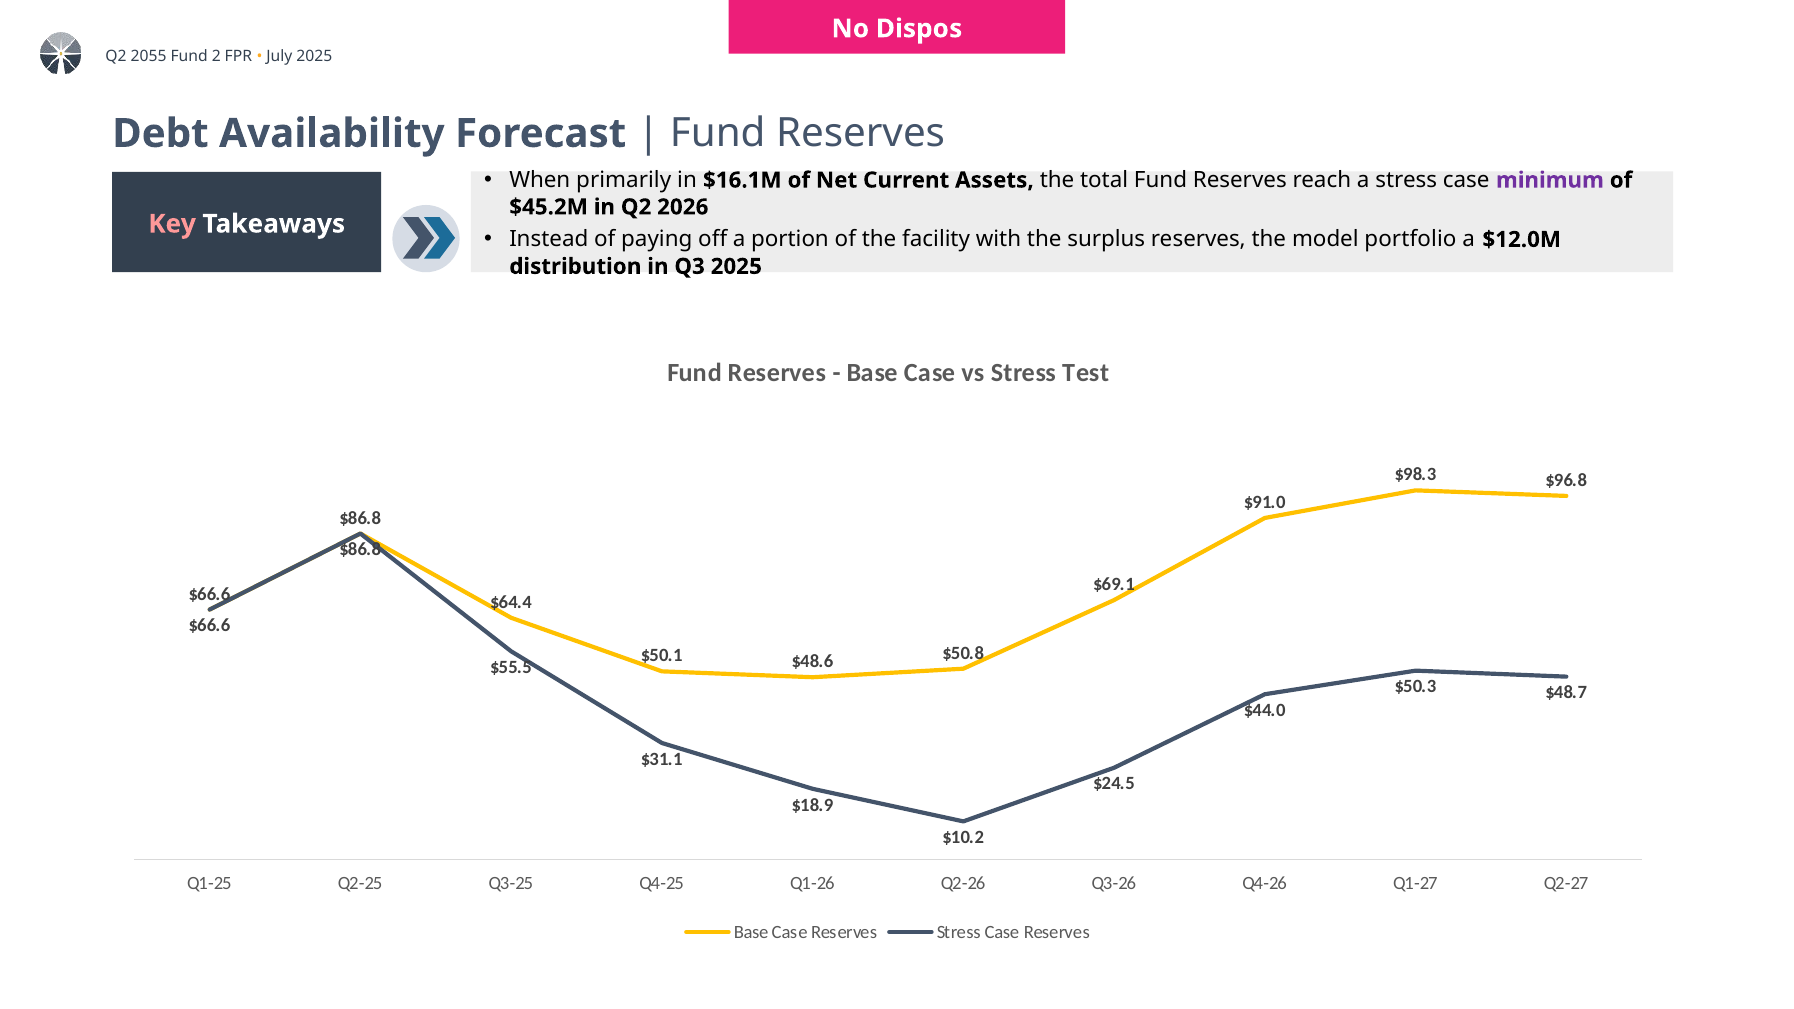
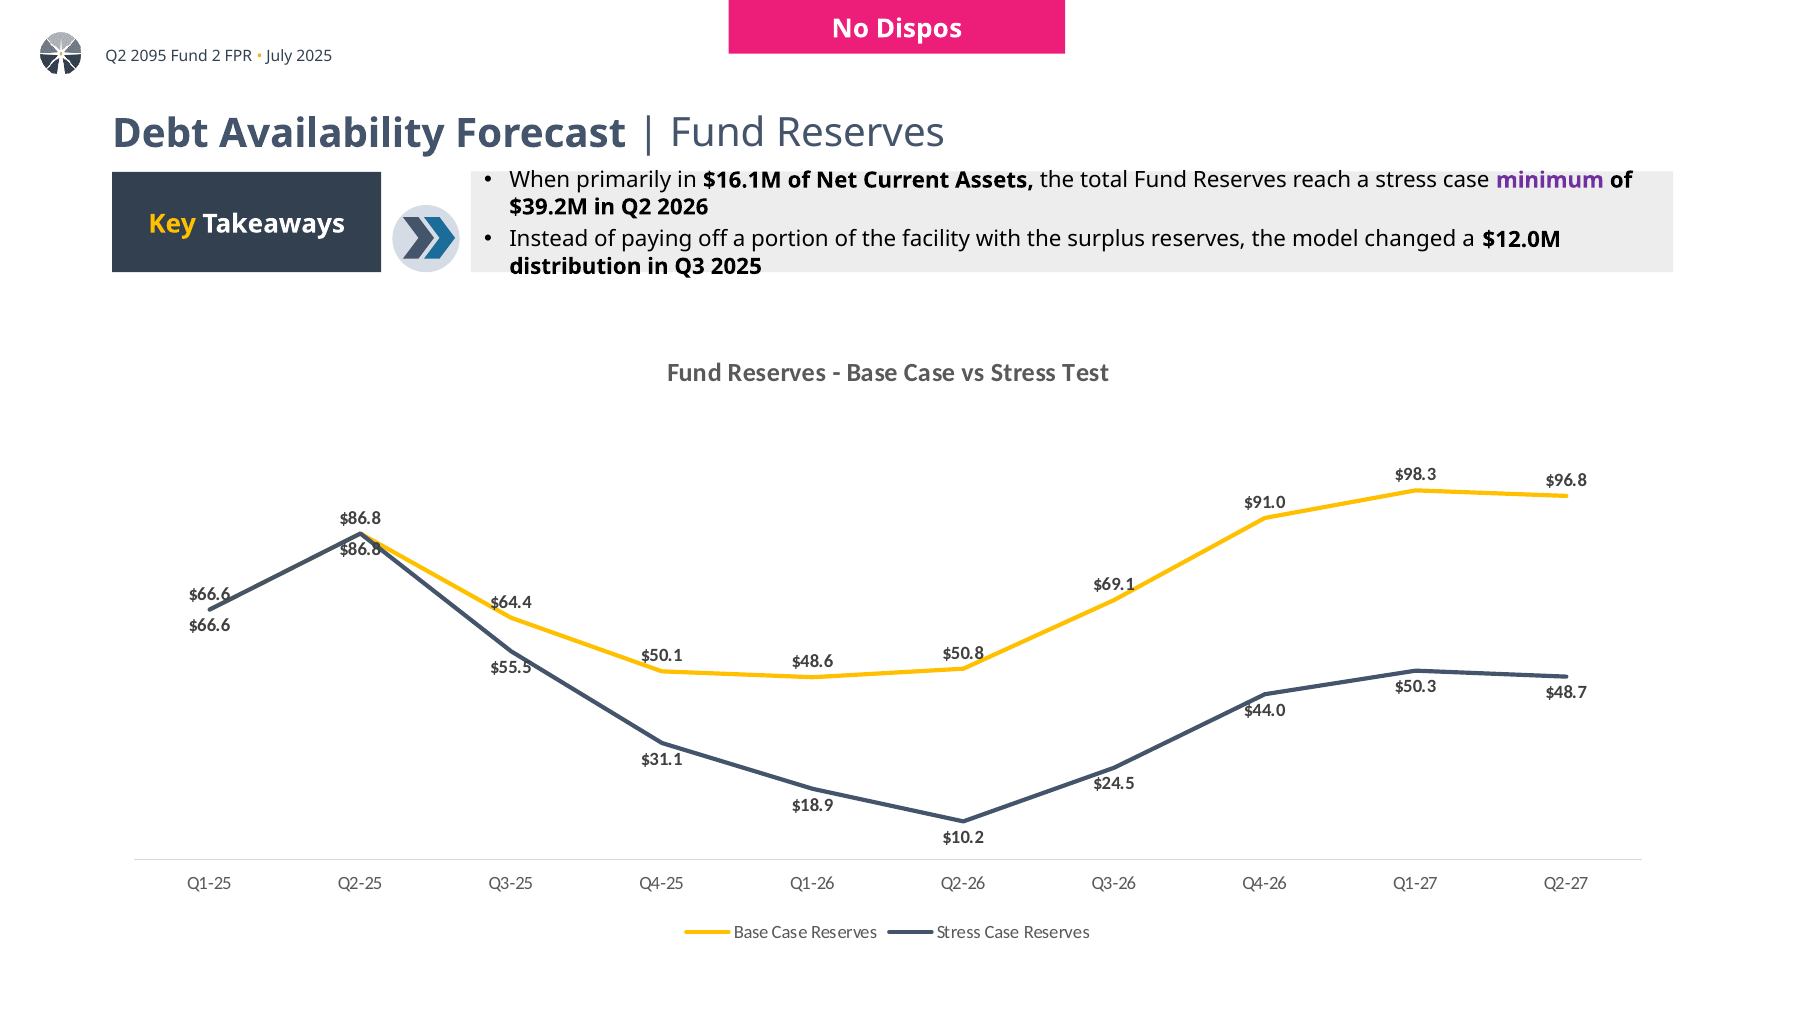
2055: 2055 -> 2095
$45.2M: $45.2M -> $39.2M
Key colour: pink -> yellow
portfolio: portfolio -> changed
